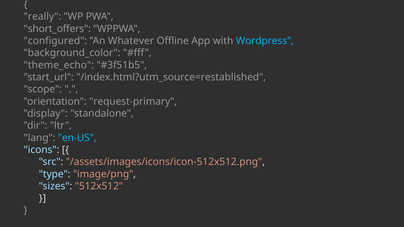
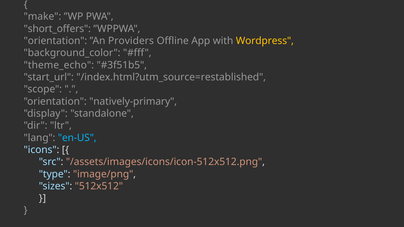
really: really -> make
configured at (55, 41): configured -> orientation
Whatever: Whatever -> Providers
Wordpress colour: light blue -> yellow
request-primary: request-primary -> natively-primary
